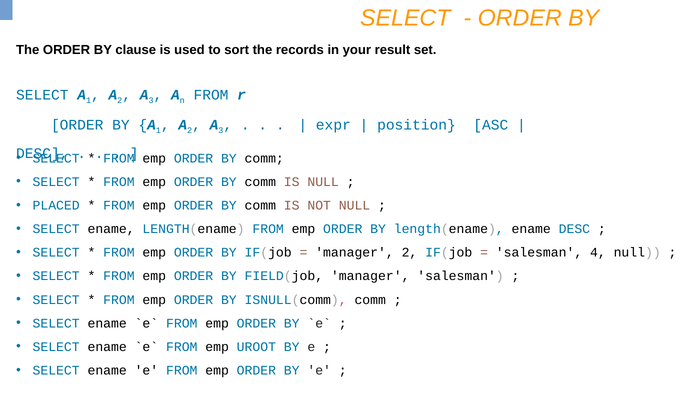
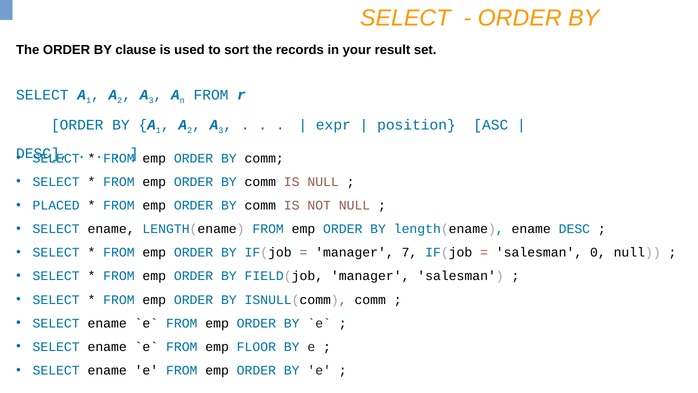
manager 2: 2 -> 7
4: 4 -> 0
UROOT: UROOT -> FLOOR
